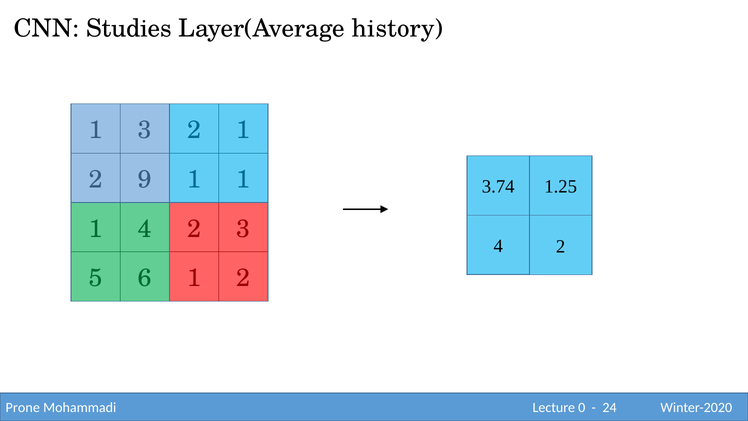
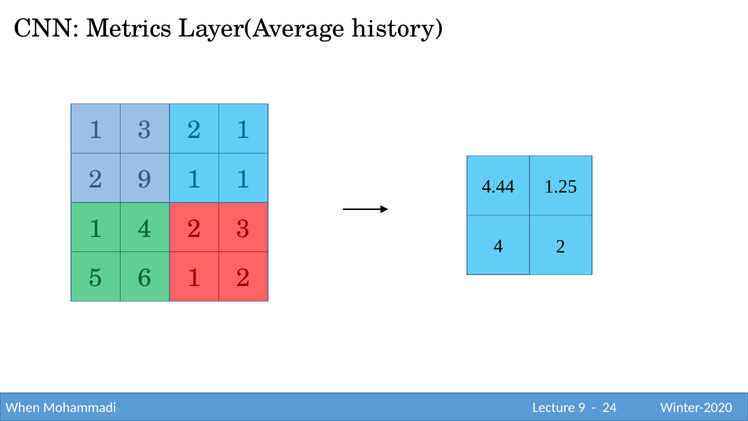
Studies: Studies -> Metrics
3.74: 3.74 -> 4.44
Prone: Prone -> When
Lecture 0: 0 -> 9
